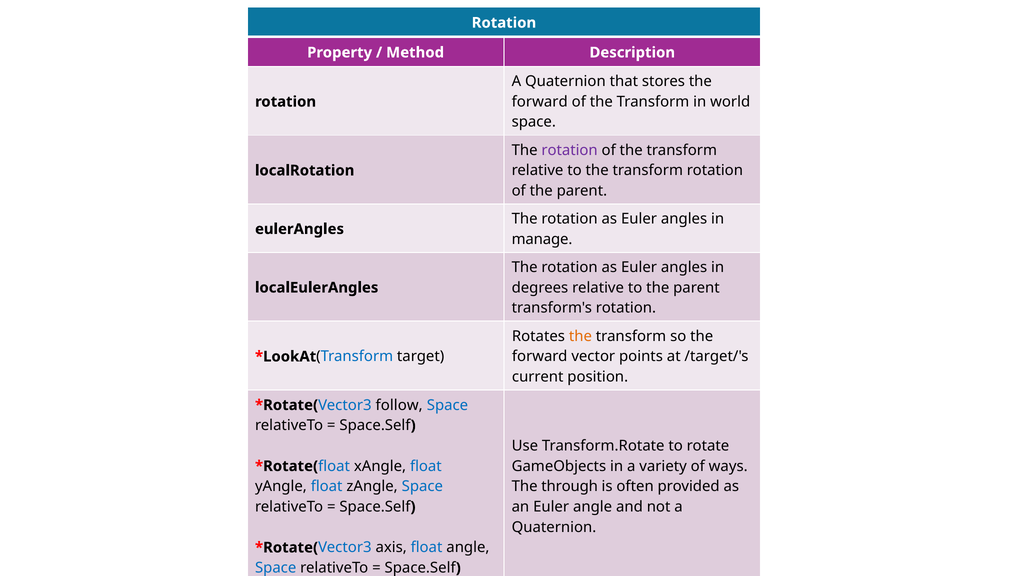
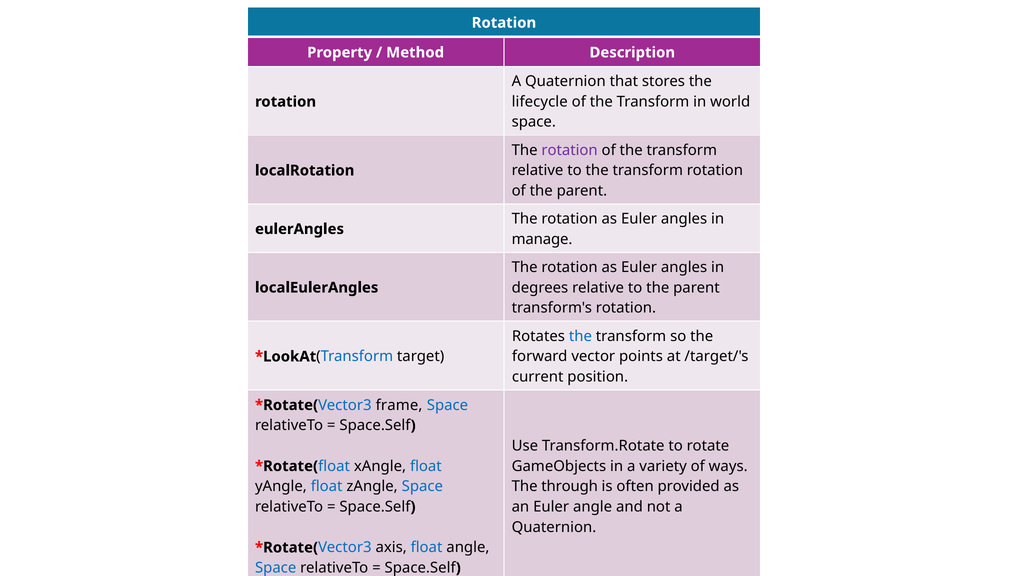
forward at (540, 102): forward -> lifecycle
the at (580, 336) colour: orange -> blue
follow: follow -> frame
